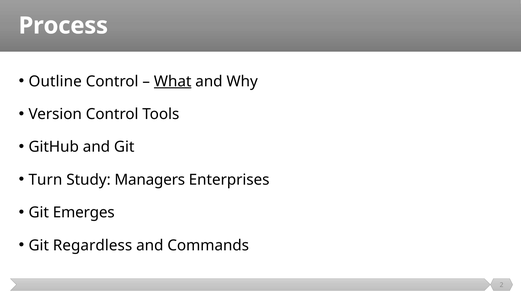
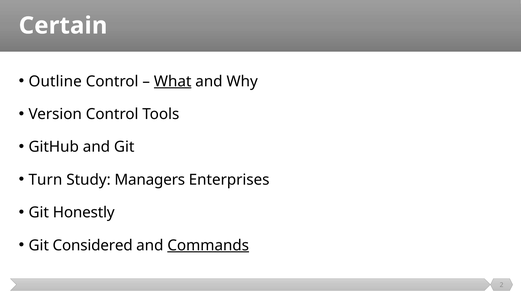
Process: Process -> Certain
Emerges: Emerges -> Honestly
Regardless: Regardless -> Considered
Commands underline: none -> present
